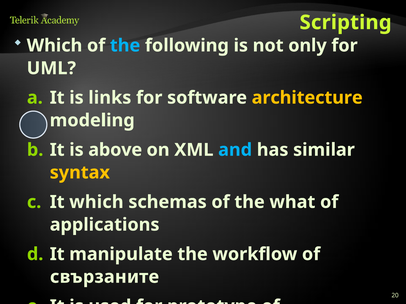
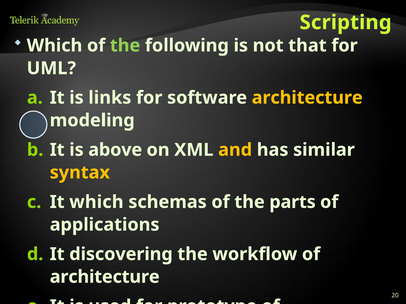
the at (125, 46) colour: light blue -> light green
only: only -> that
and colour: light blue -> yellow
what: what -> parts
manipulate: manipulate -> discovering
свързаните at (105, 277): свързаните -> architecture
